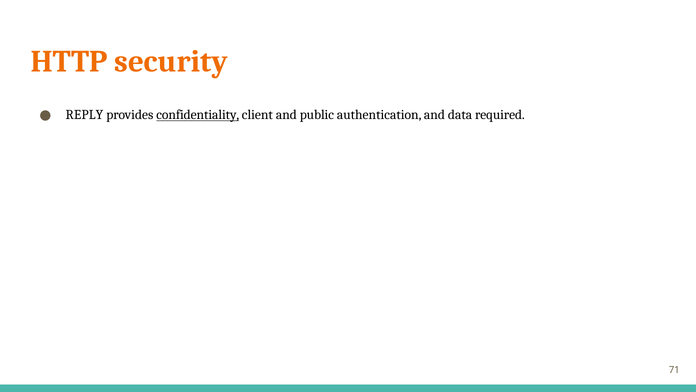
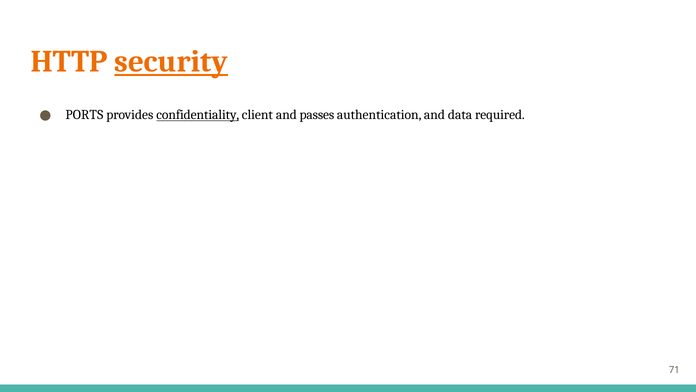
security underline: none -> present
REPLY: REPLY -> PORTS
public: public -> passes
